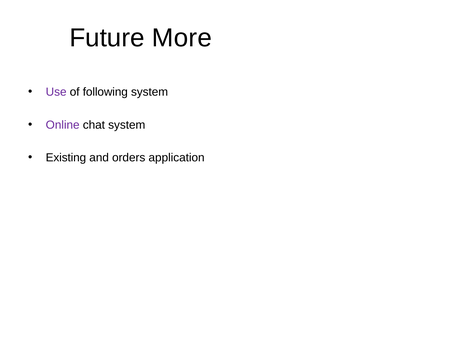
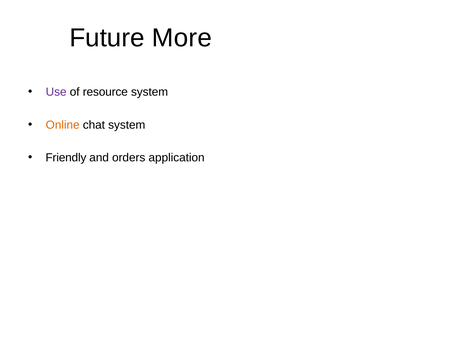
following: following -> resource
Online colour: purple -> orange
Existing: Existing -> Friendly
